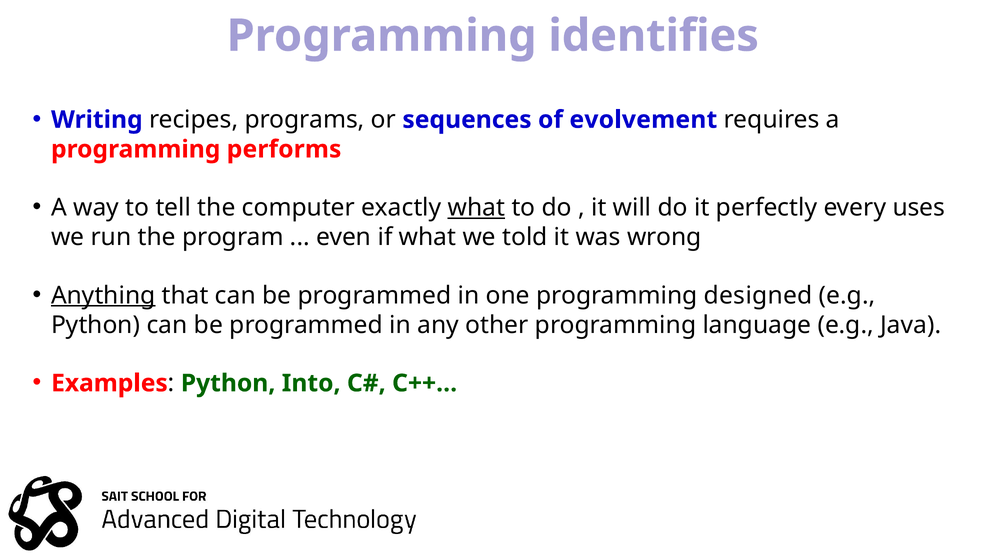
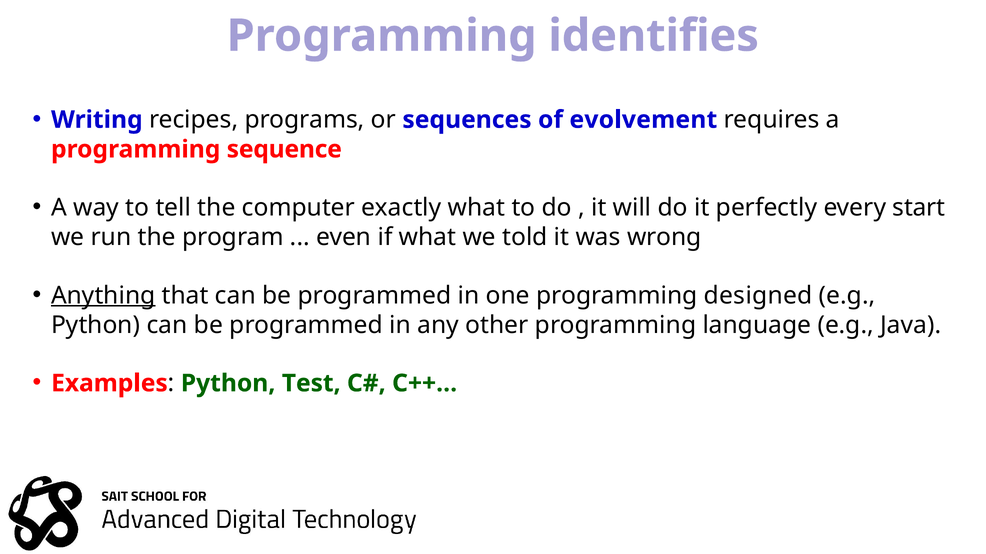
performs: performs -> sequence
what at (476, 208) underline: present -> none
uses: uses -> start
Into: Into -> Test
